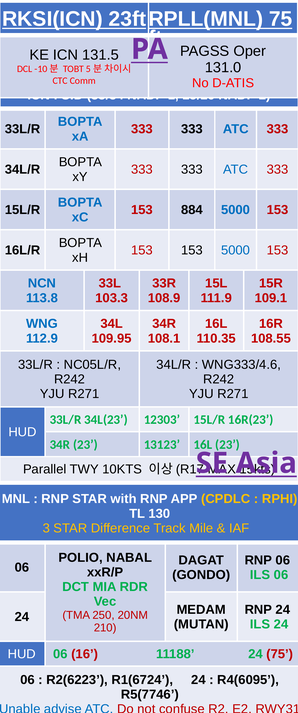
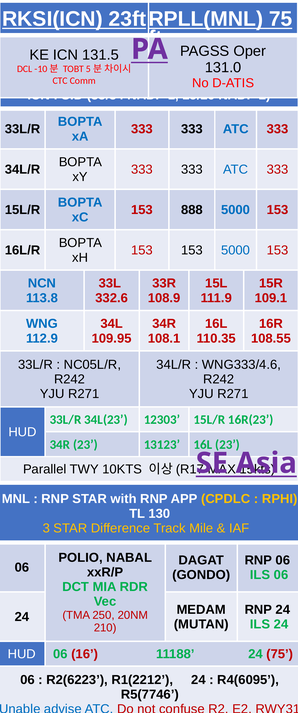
884: 884 -> 888
103.3: 103.3 -> 332.6
R1(6724: R1(6724 -> R1(2212
